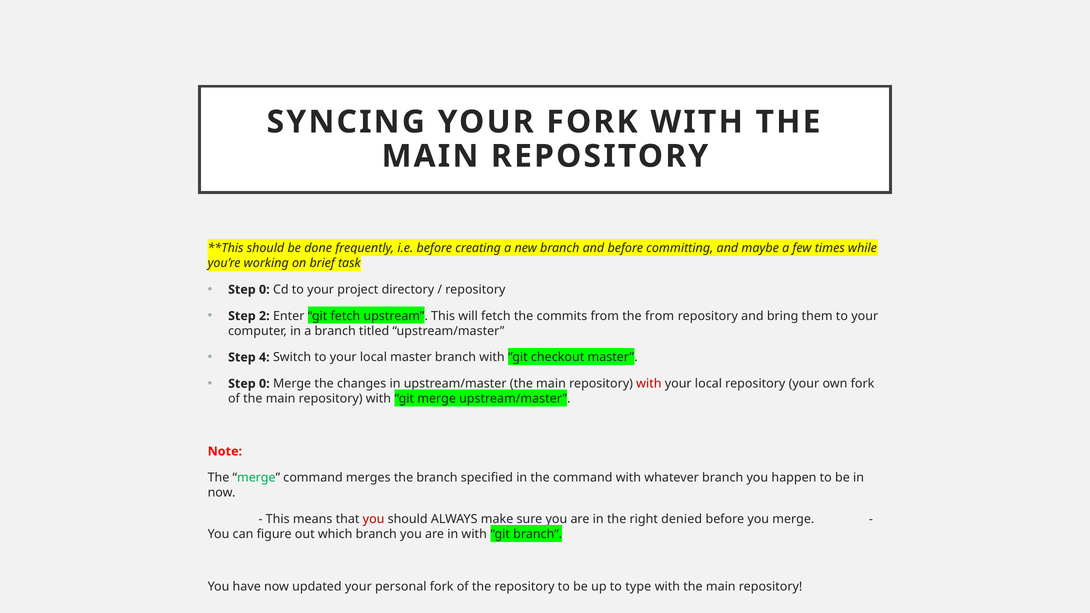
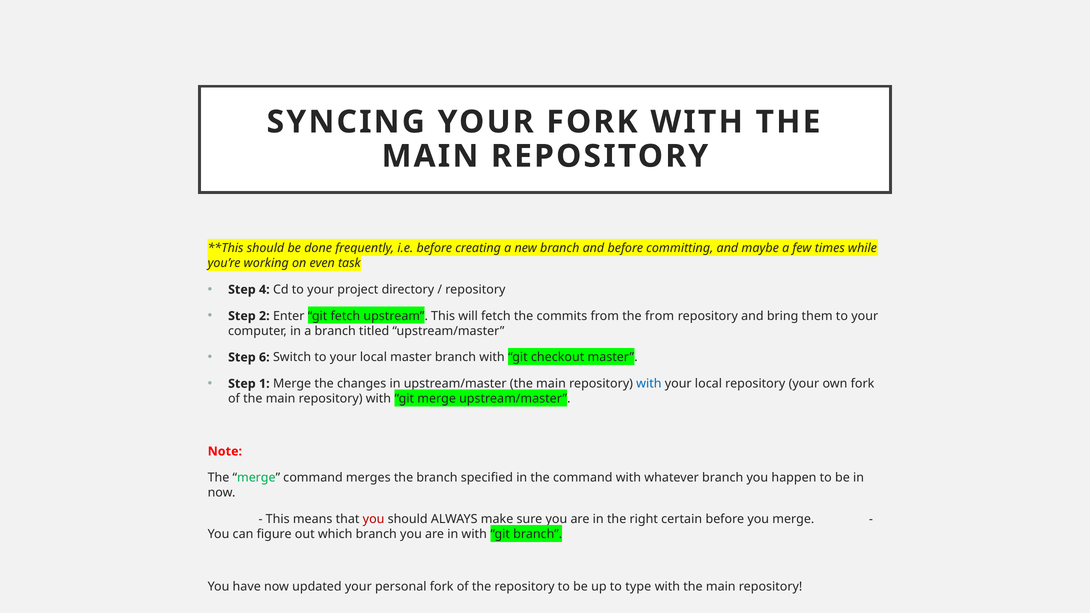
brief: brief -> even
0 at (264, 290): 0 -> 4
4: 4 -> 6
0 at (264, 384): 0 -> 1
with at (649, 384) colour: red -> blue
denied: denied -> certain
